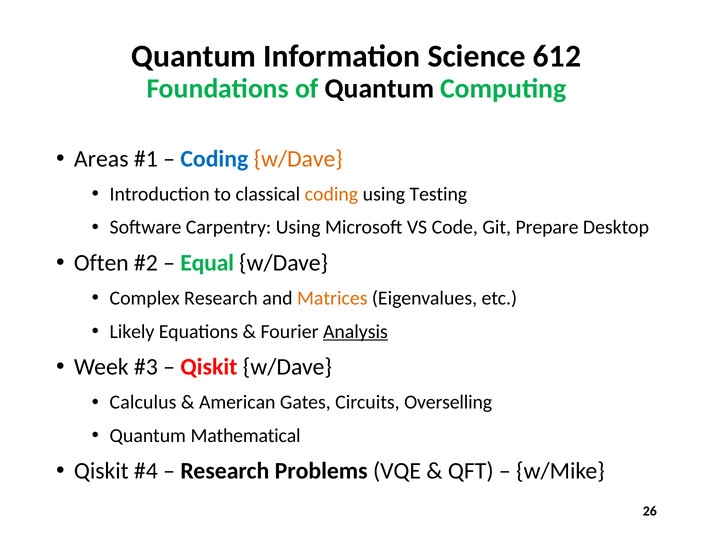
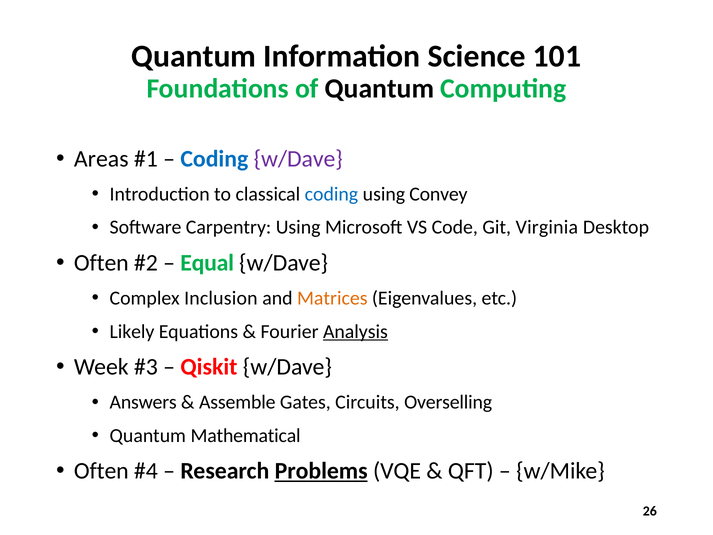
612: 612 -> 101
w/Dave at (298, 159) colour: orange -> purple
coding at (331, 194) colour: orange -> blue
Testing: Testing -> Convey
Prepare: Prepare -> Virginia
Complex Research: Research -> Inclusion
Calculus: Calculus -> Answers
American: American -> Assemble
Qiskit at (101, 471): Qiskit -> Often
Problems underline: none -> present
